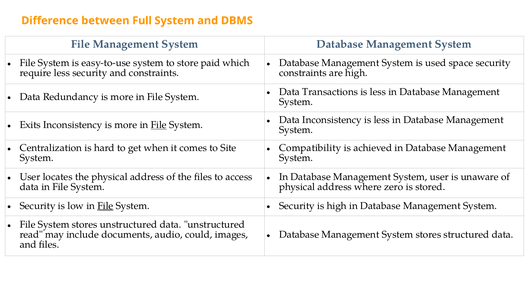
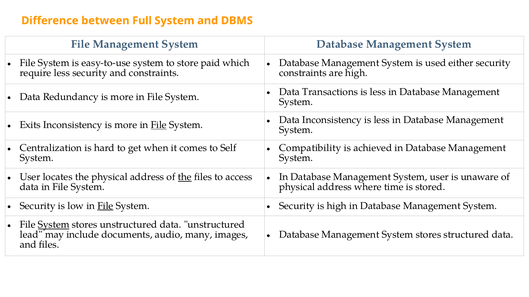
space: space -> either
Site: Site -> Self
the at (185, 177) underline: none -> present
zero: zero -> time
System at (54, 225) underline: none -> present
read: read -> lead
could: could -> many
